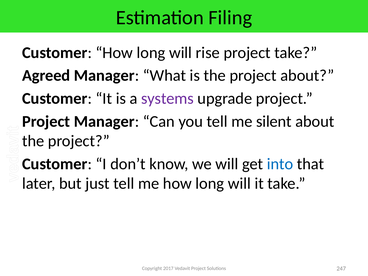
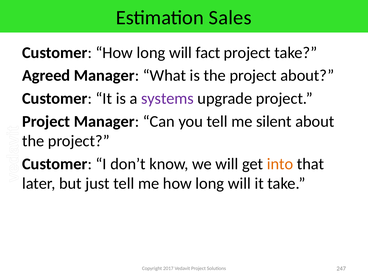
Filing: Filing -> Sales
rise: rise -> fact
into colour: blue -> orange
